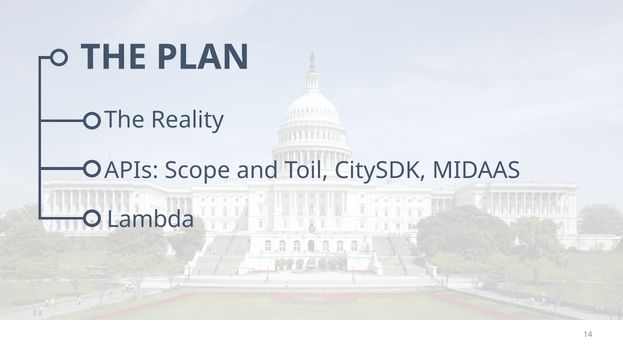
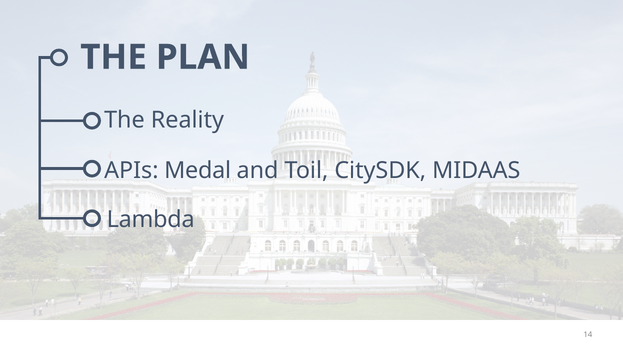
Scope: Scope -> Medal
